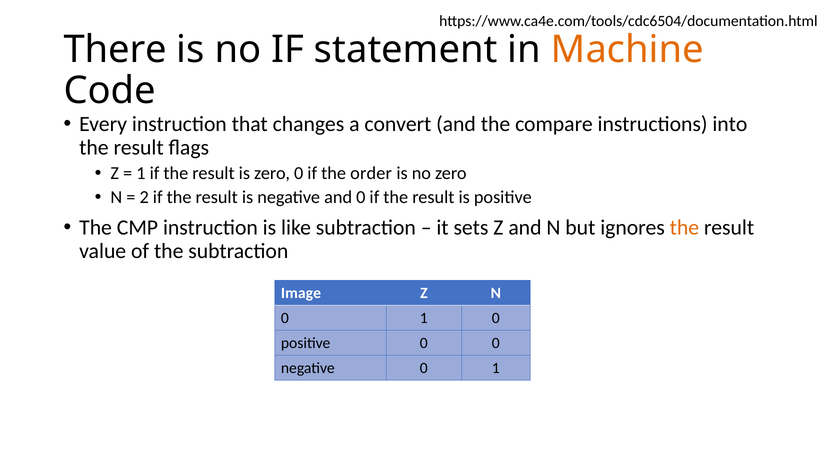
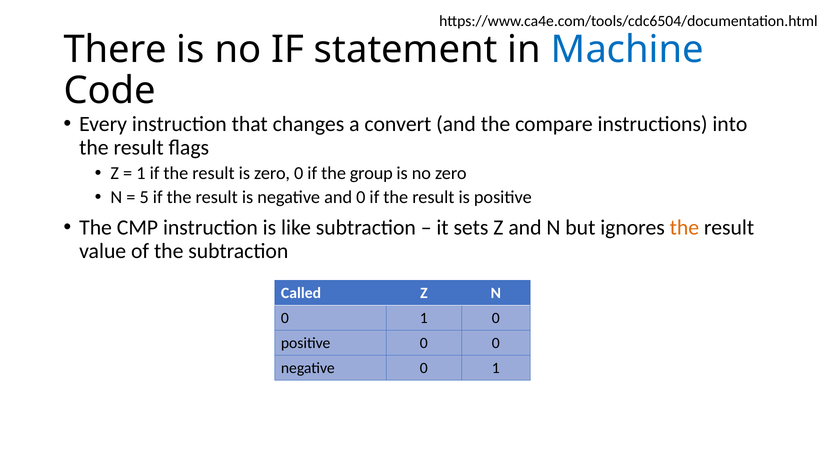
Machine colour: orange -> blue
order: order -> group
2: 2 -> 5
Image: Image -> Called
